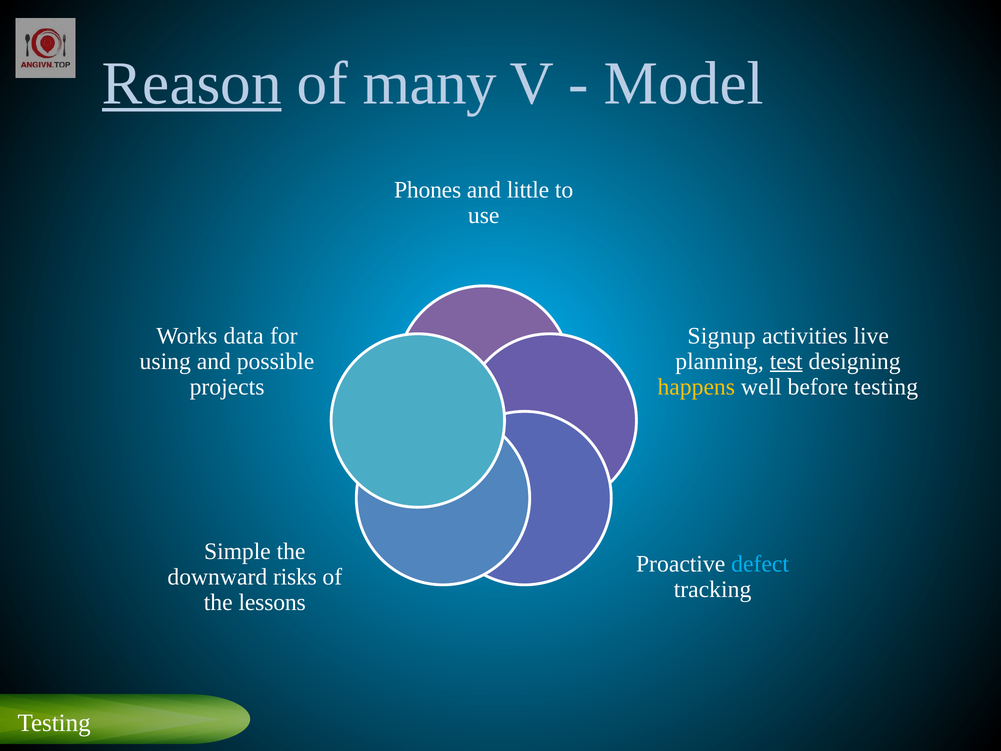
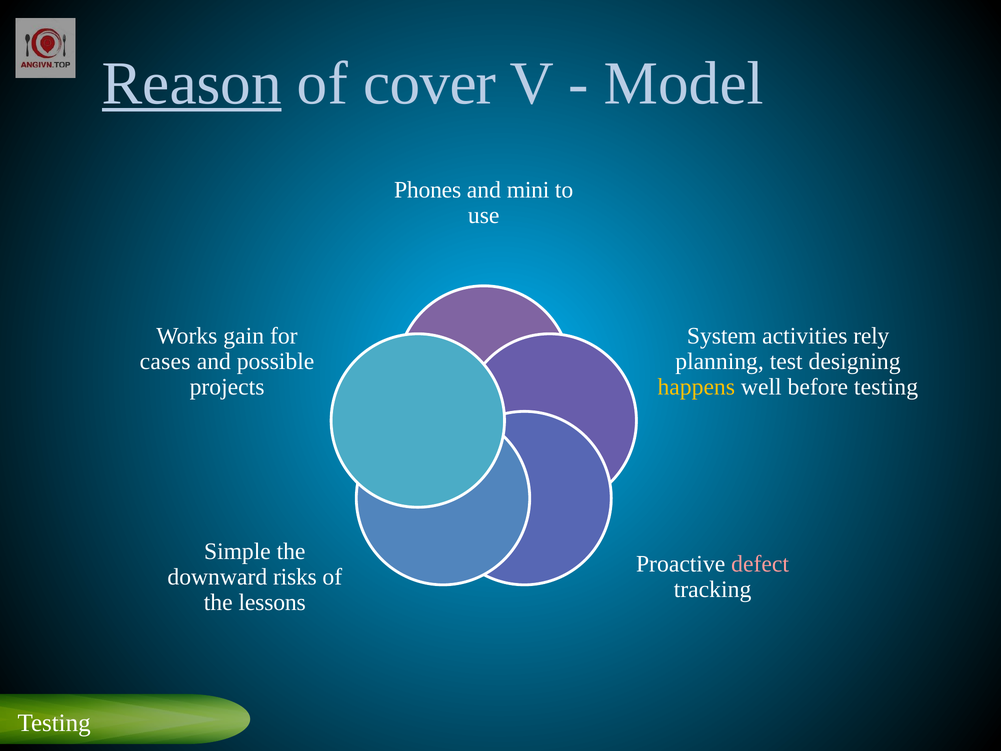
many: many -> cover
little: little -> mini
data: data -> gain
Signup: Signup -> System
live: live -> rely
using: using -> cases
test underline: present -> none
defect colour: light blue -> pink
